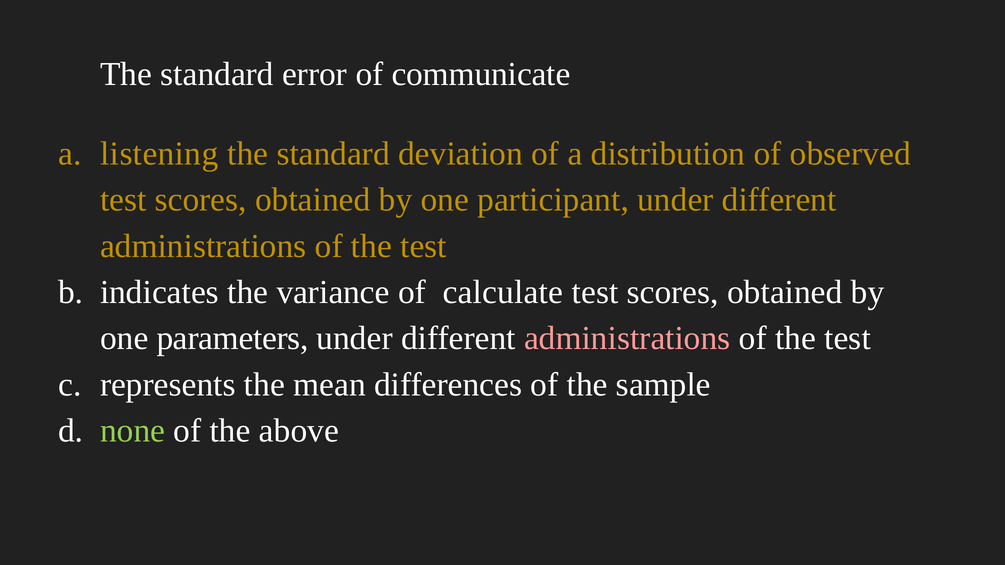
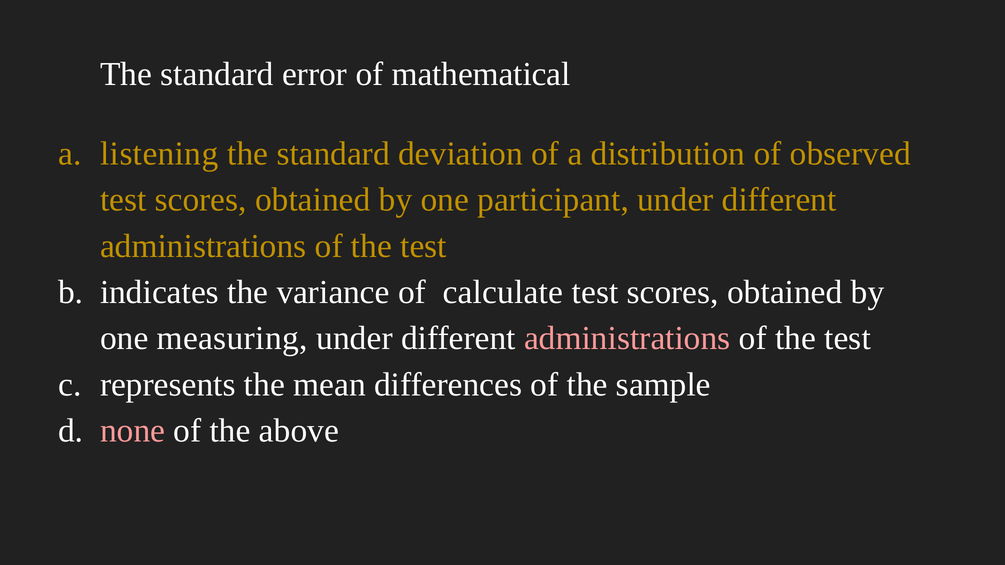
communicate: communicate -> mathematical
parameters: parameters -> measuring
none colour: light green -> pink
